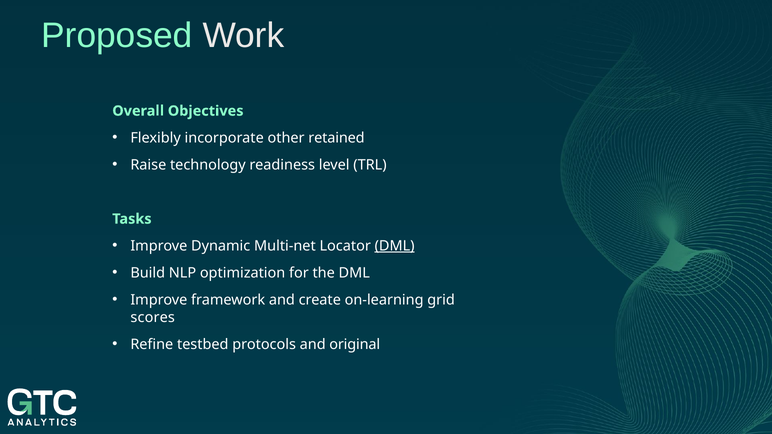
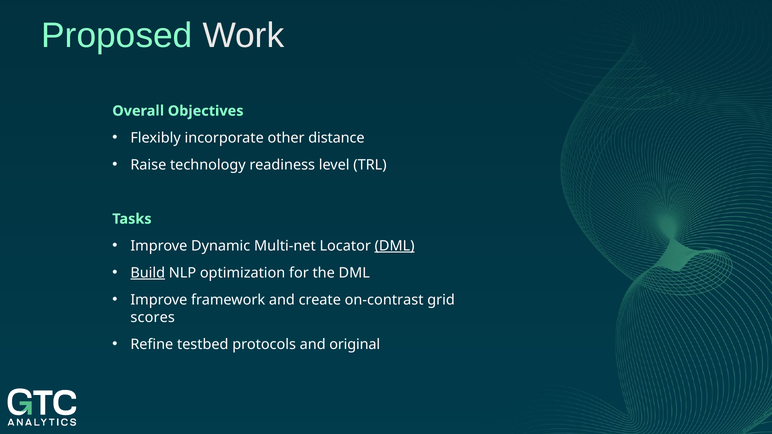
retained: retained -> distance
Build underline: none -> present
on-learning: on-learning -> on-contrast
